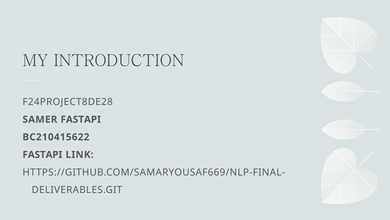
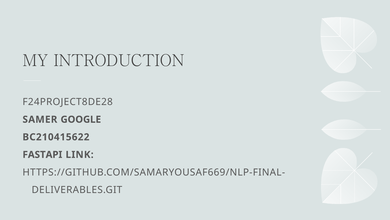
SAMER FASTAPI: FASTAPI -> GOOGLE
